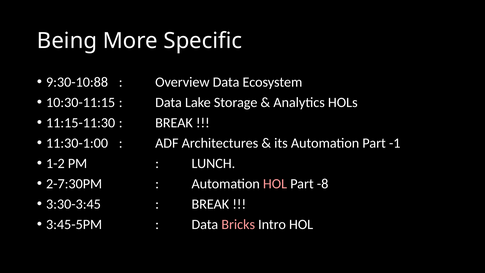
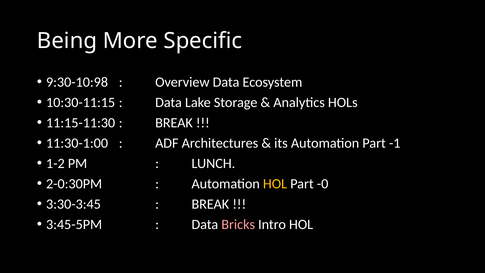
9:30-10:88: 9:30-10:88 -> 9:30-10:98
2-7:30PM: 2-7:30PM -> 2-0:30PM
HOL at (275, 184) colour: pink -> yellow
-8: -8 -> -0
